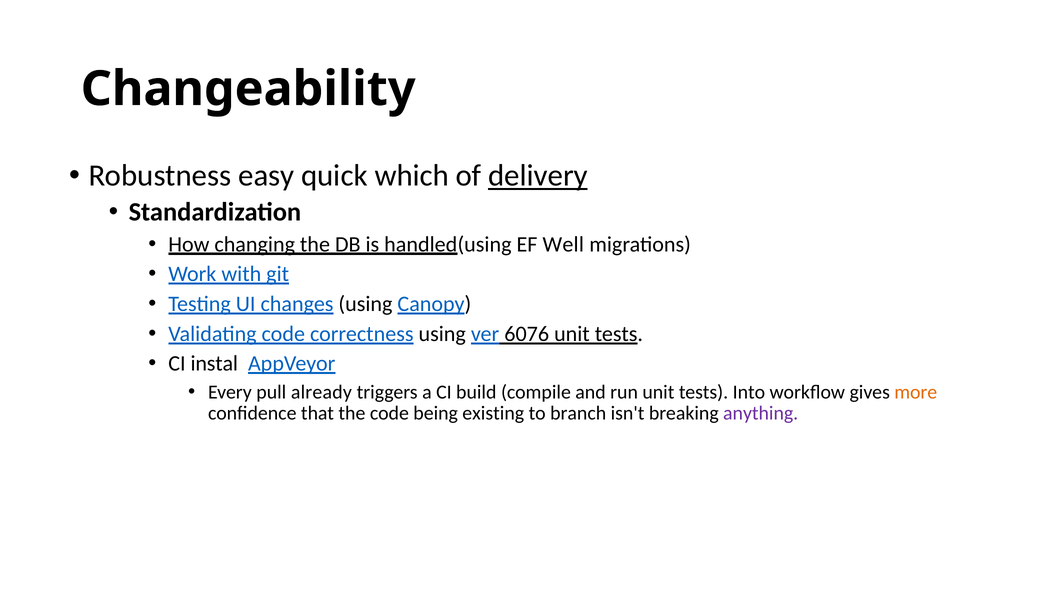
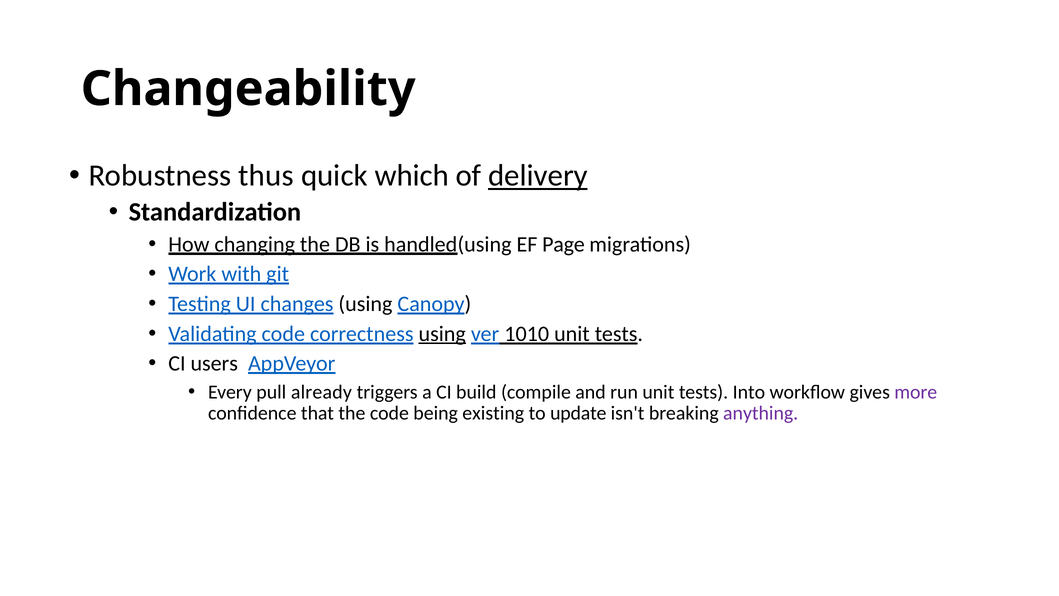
easy: easy -> thus
Well: Well -> Page
using at (442, 334) underline: none -> present
6076: 6076 -> 1010
instal: instal -> users
more colour: orange -> purple
branch: branch -> update
